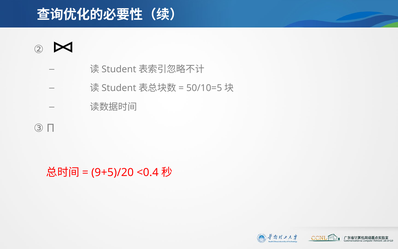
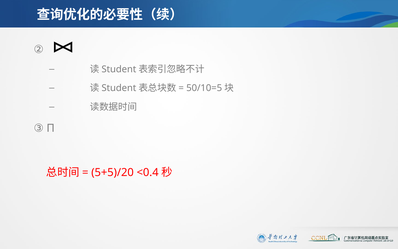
9+5)/20: 9+5)/20 -> 5+5)/20
